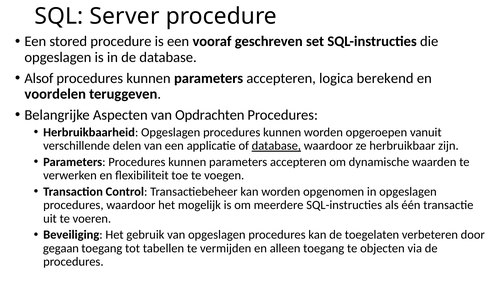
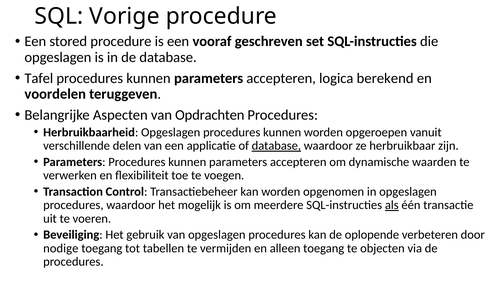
Server: Server -> Vorige
Alsof: Alsof -> Tafel
als underline: none -> present
toegelaten: toegelaten -> oplopende
gegaan: gegaan -> nodige
